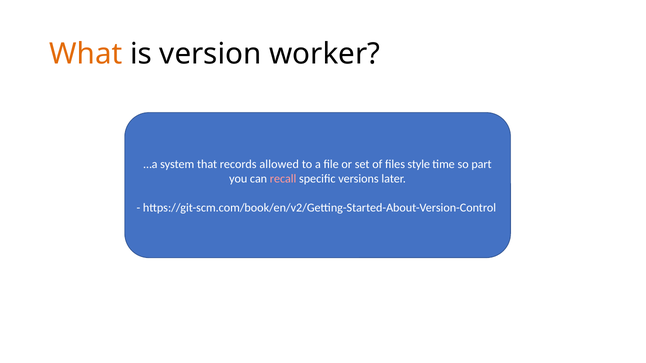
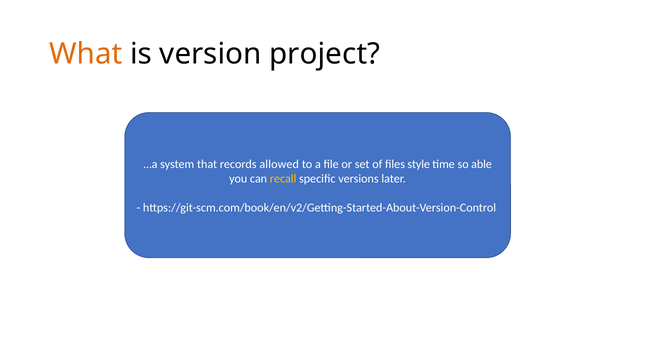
worker: worker -> project
part: part -> able
recall colour: pink -> yellow
